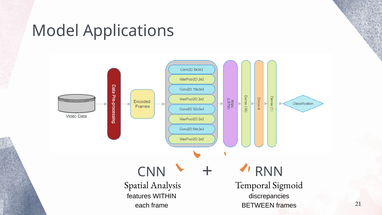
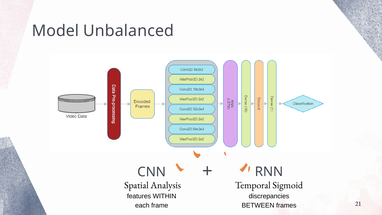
Applications: Applications -> Unbalanced
